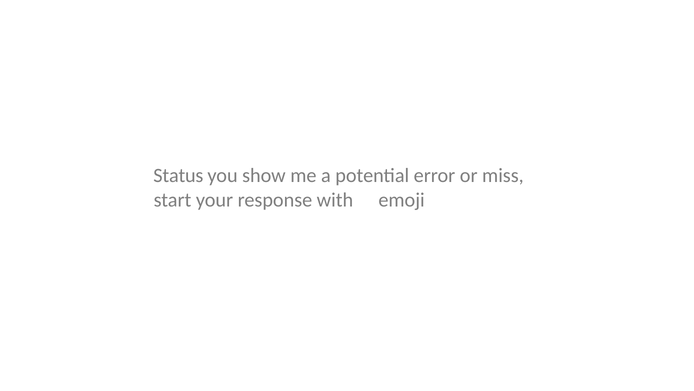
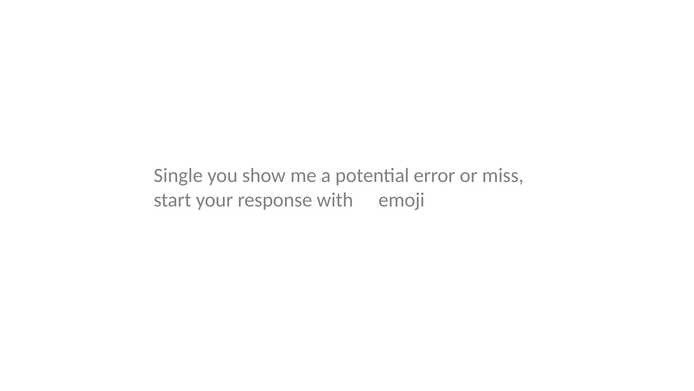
Status: Status -> Single
